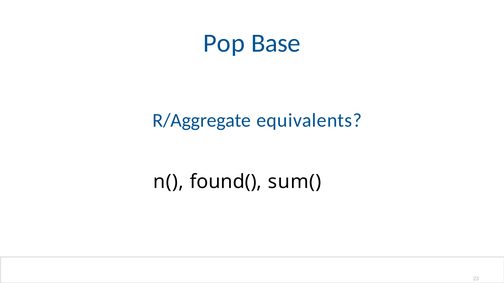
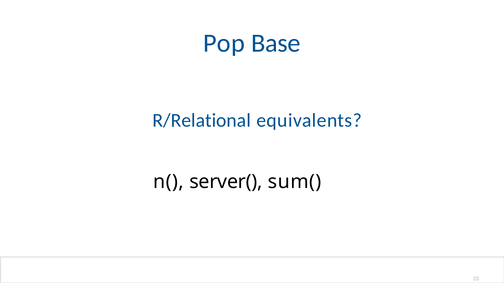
R/Aggregate: R/Aggregate -> R/Relational
found(: found( -> server(
